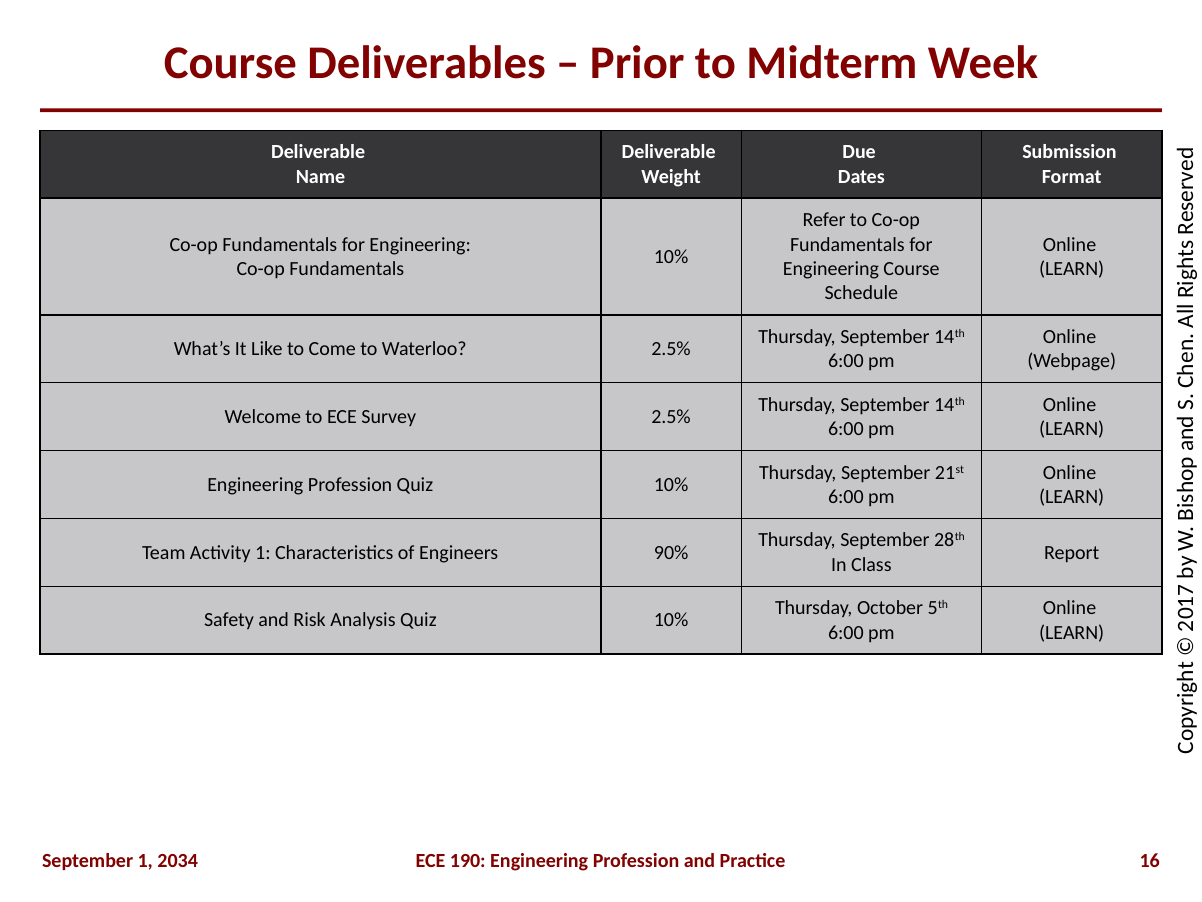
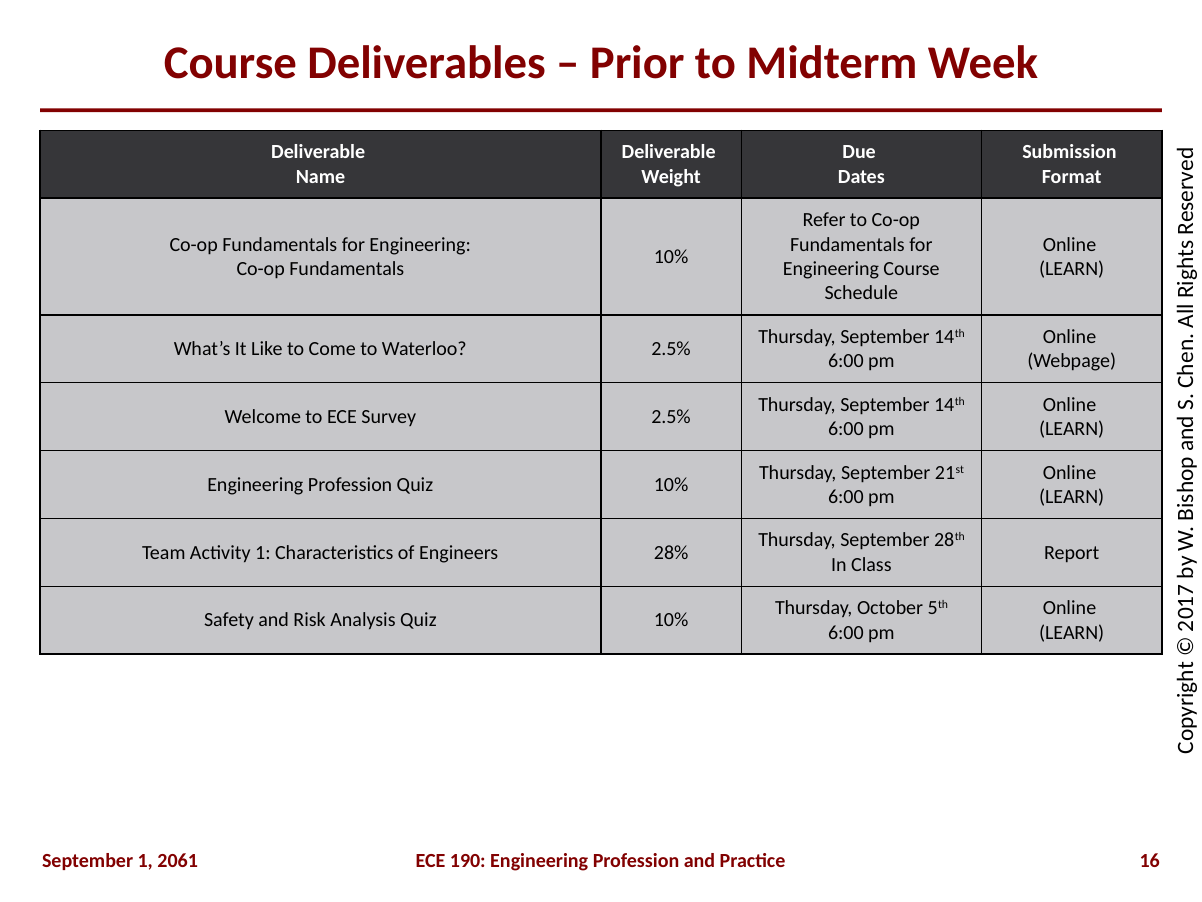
90%: 90% -> 28%
2034: 2034 -> 2061
